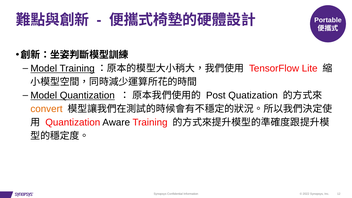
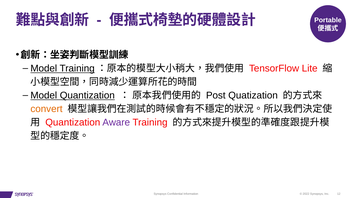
Aware colour: black -> purple
